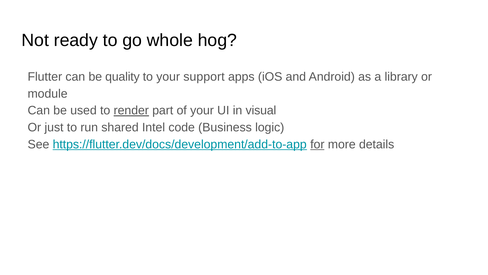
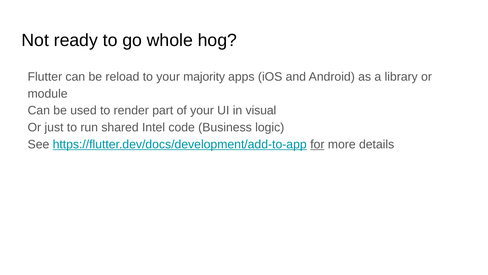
quality: quality -> reload
support: support -> majority
render underline: present -> none
